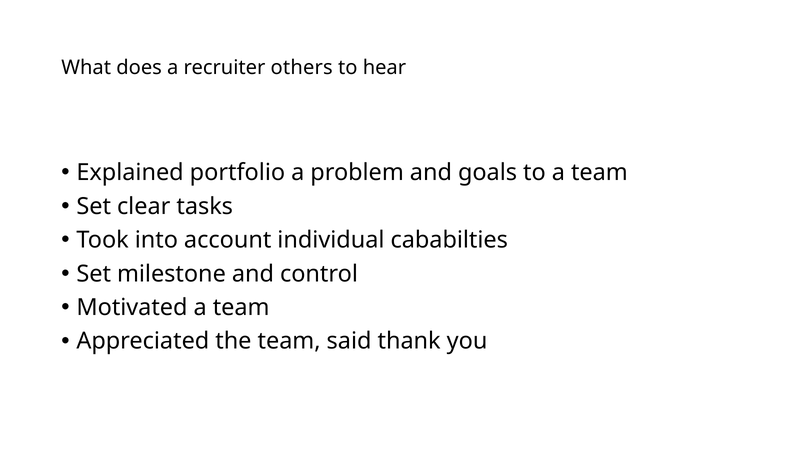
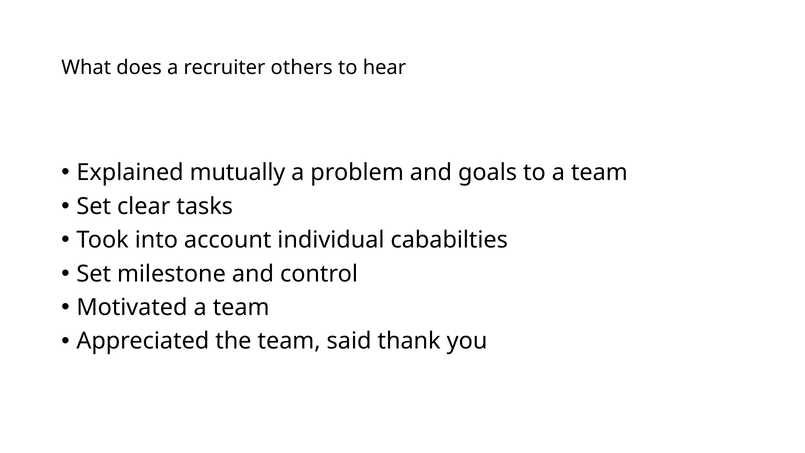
portfolio: portfolio -> mutually
